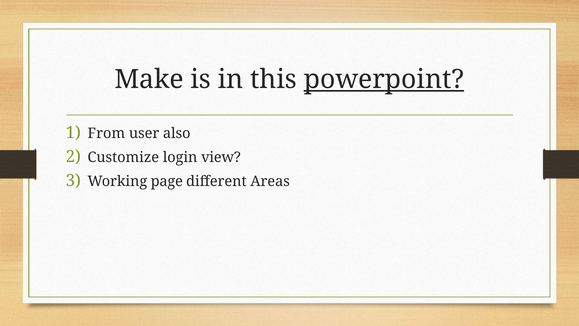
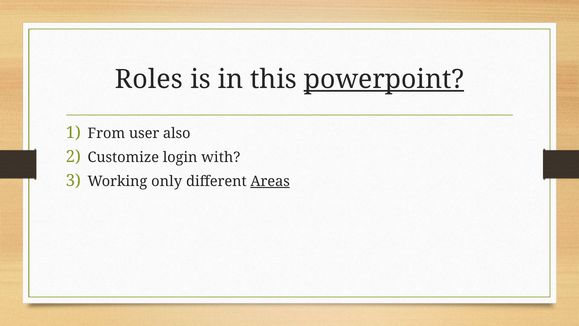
Make: Make -> Roles
view: view -> with
page: page -> only
Areas underline: none -> present
